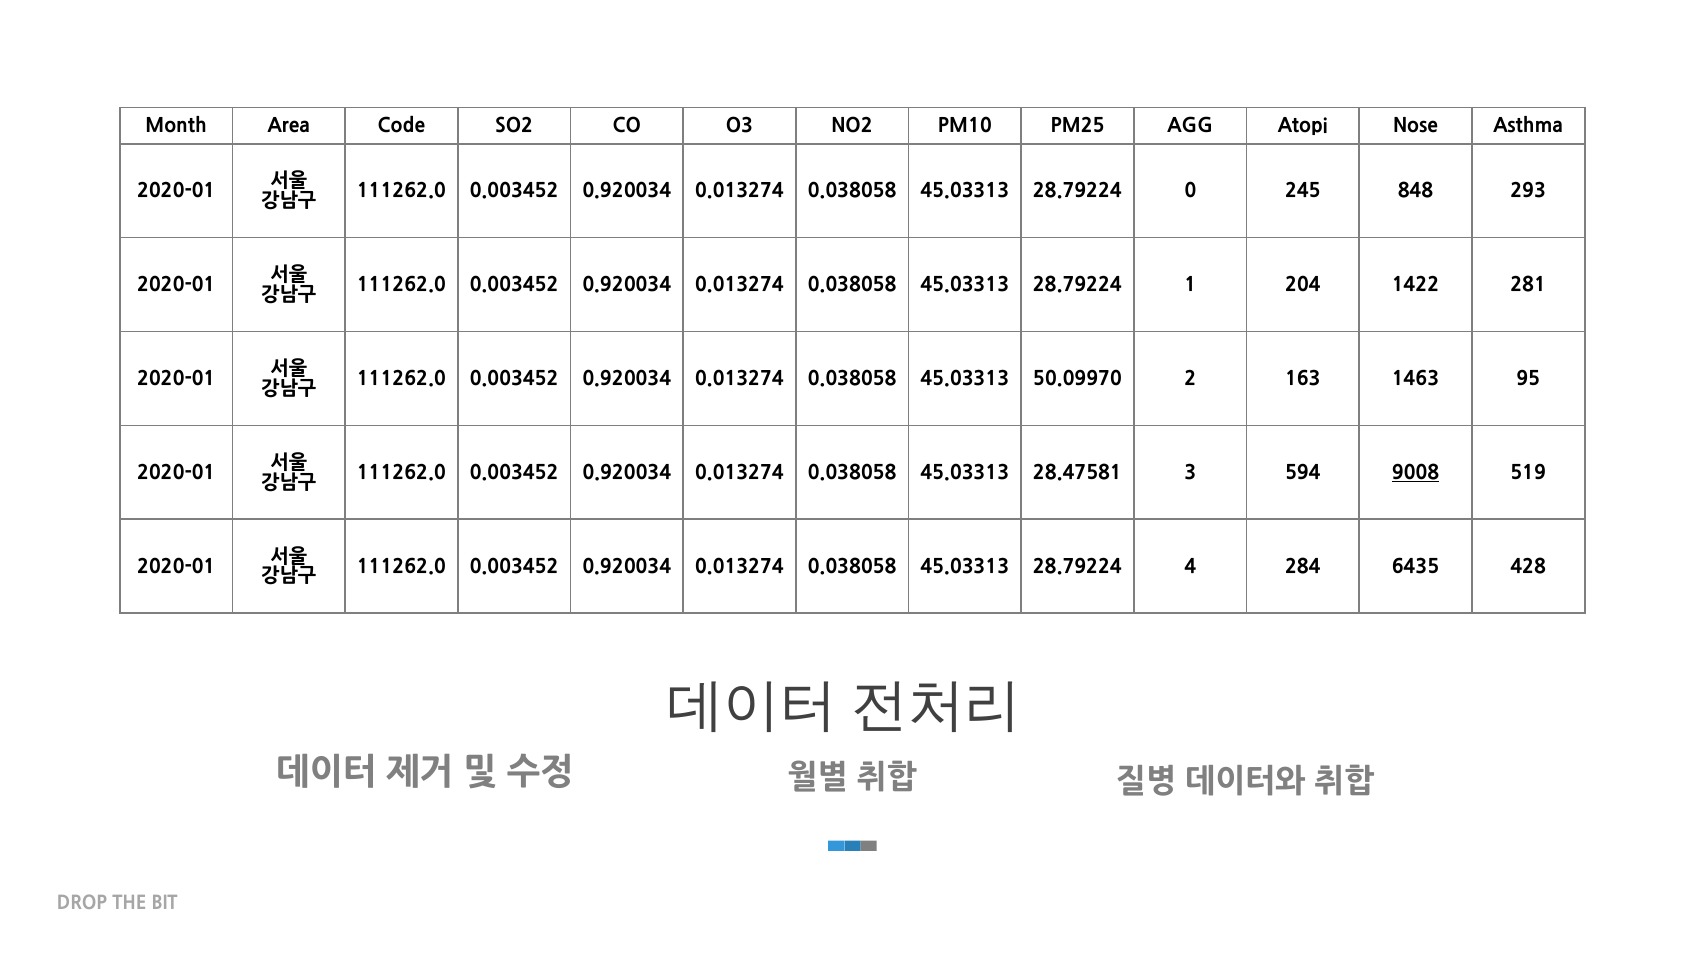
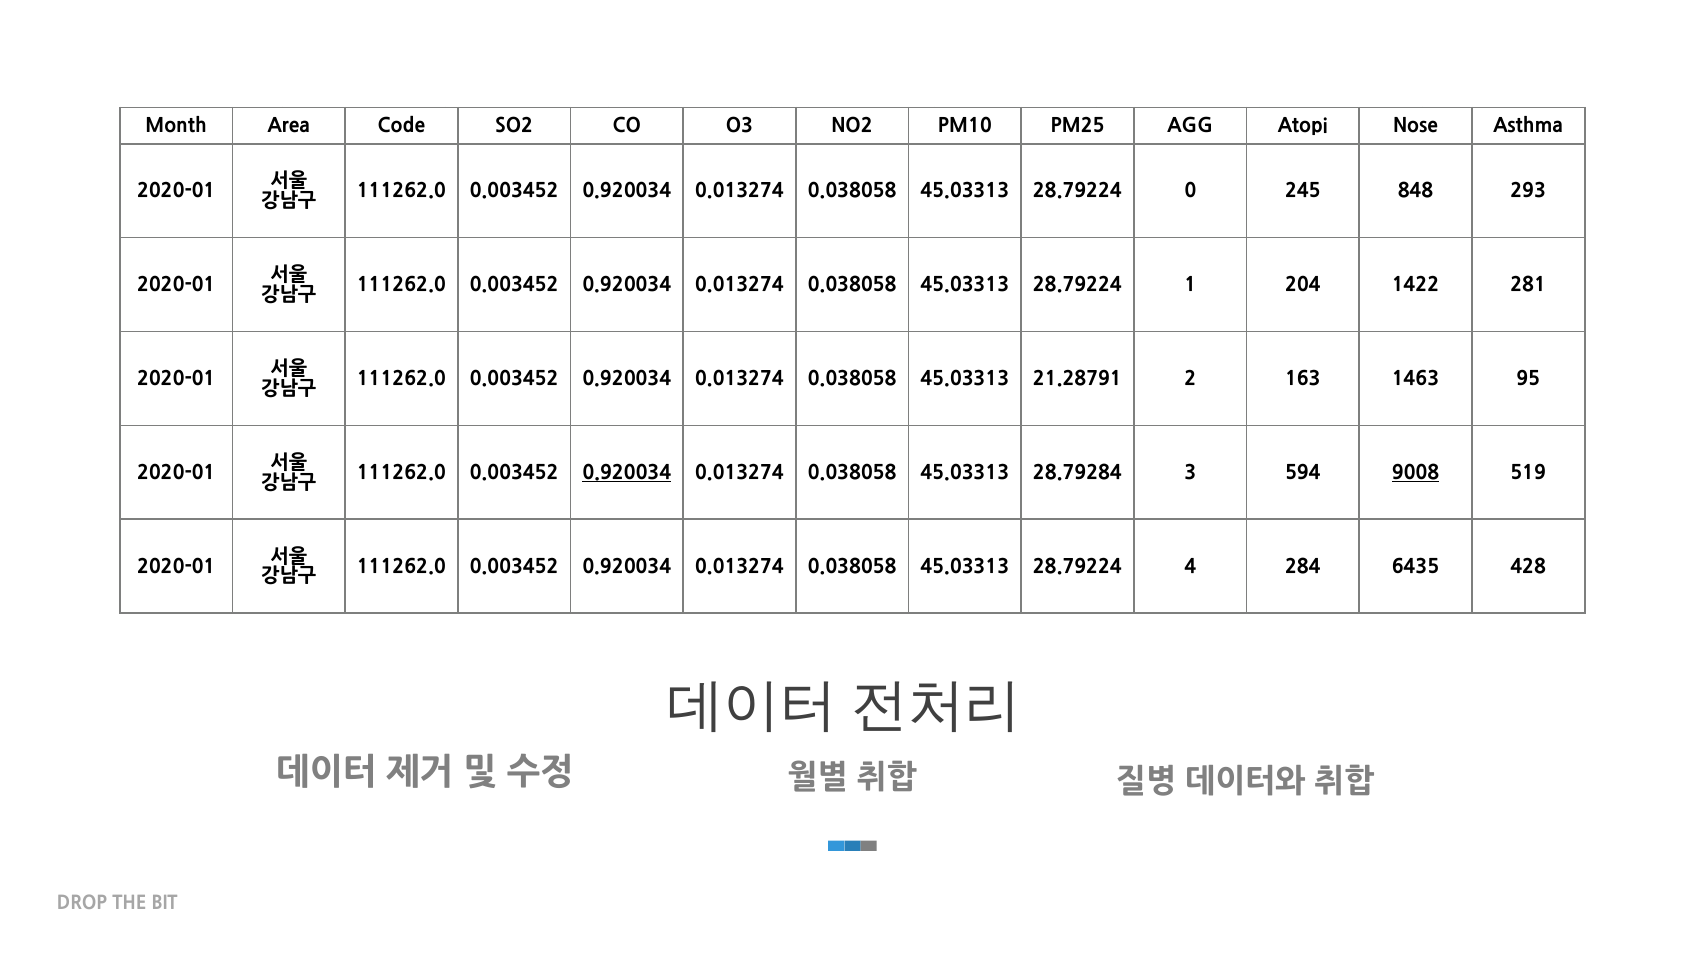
50.09970: 50.09970 -> 21.28791
0.920034 at (627, 473) underline: none -> present
28.47581: 28.47581 -> 28.79284
